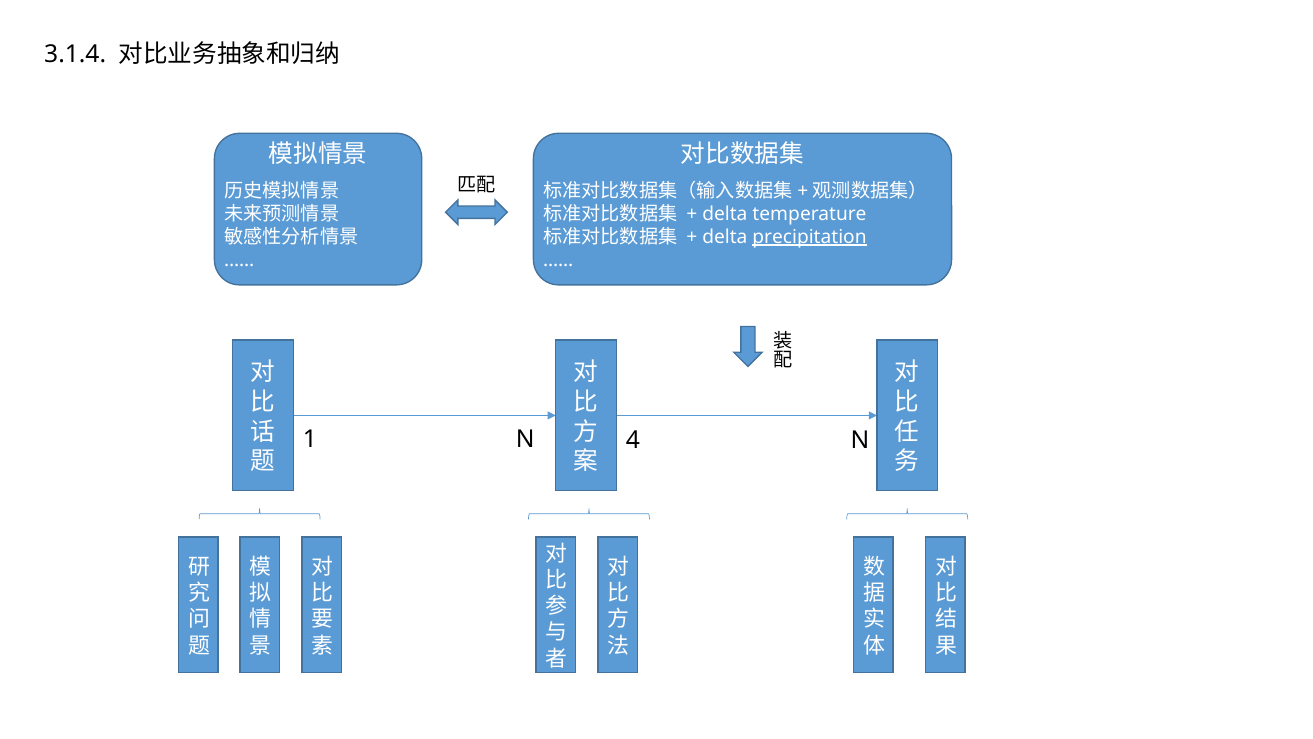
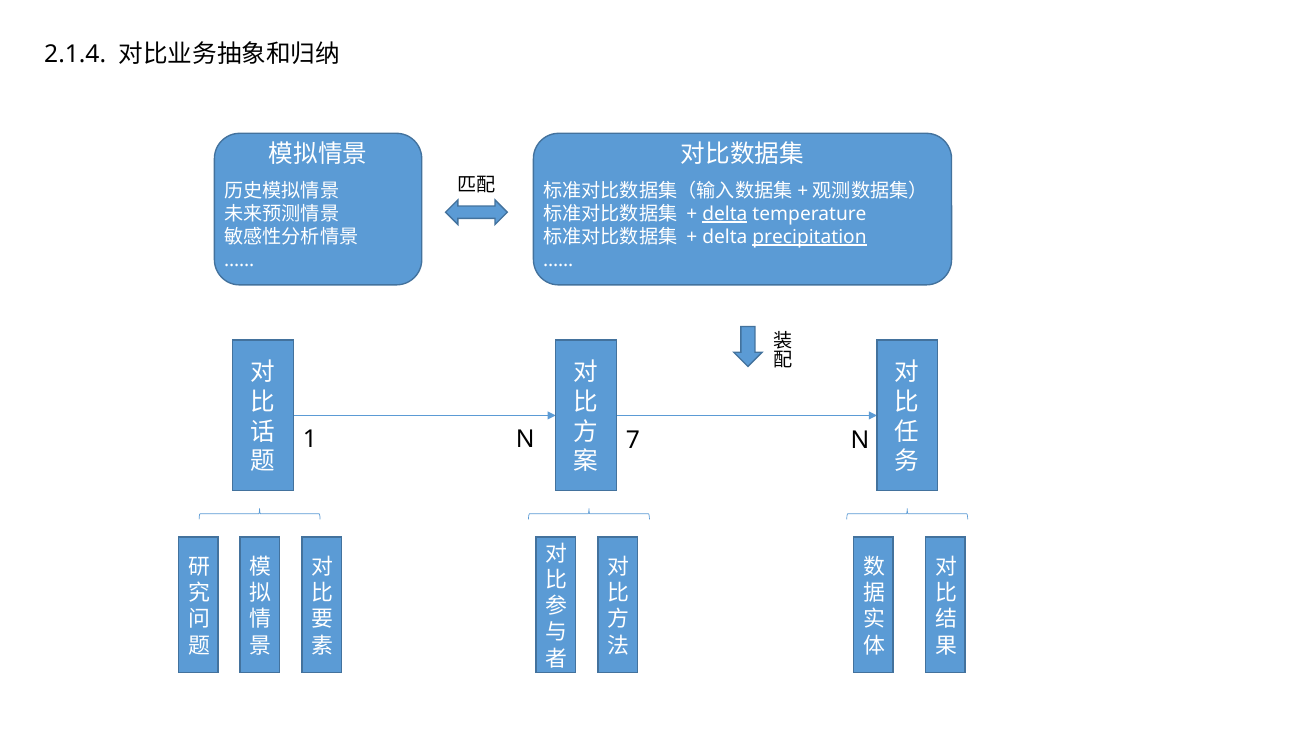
3.1.4: 3.1.4 -> 2.1.4
delta at (725, 214) underline: none -> present
4: 4 -> 7
